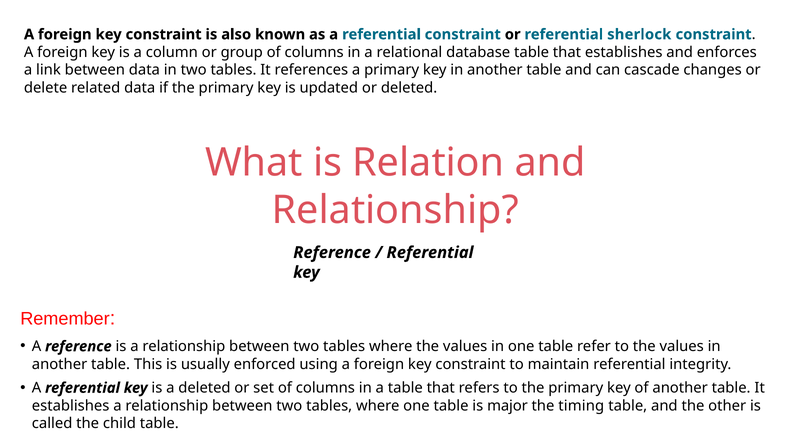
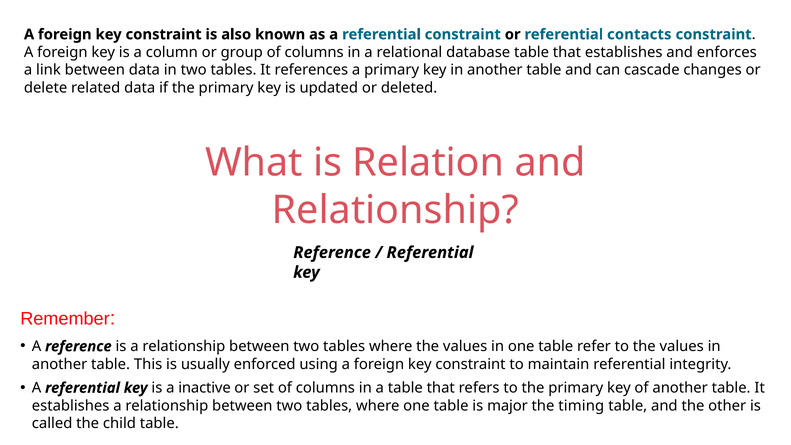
sherlock: sherlock -> contacts
a deleted: deleted -> inactive
